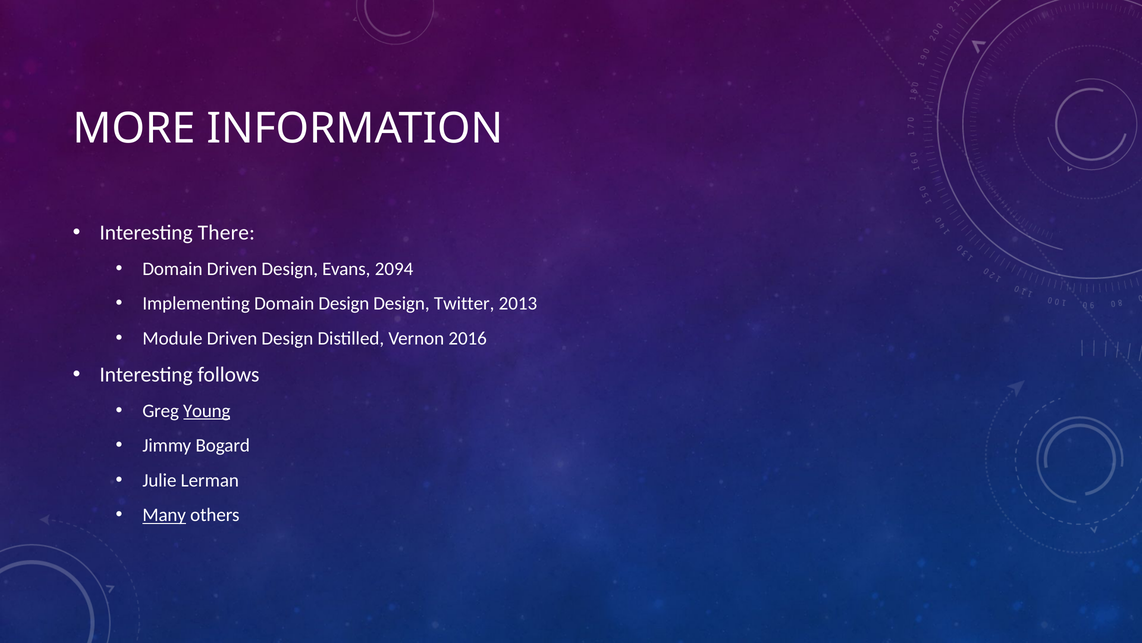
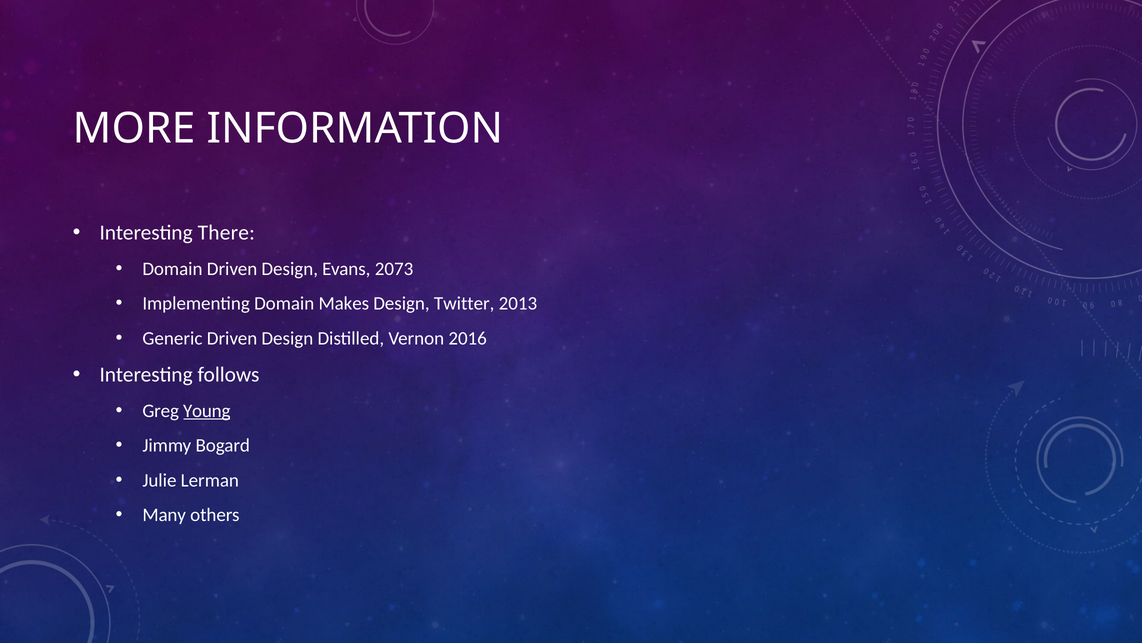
2094: 2094 -> 2073
Domain Design: Design -> Makes
Module: Module -> Generic
Many underline: present -> none
